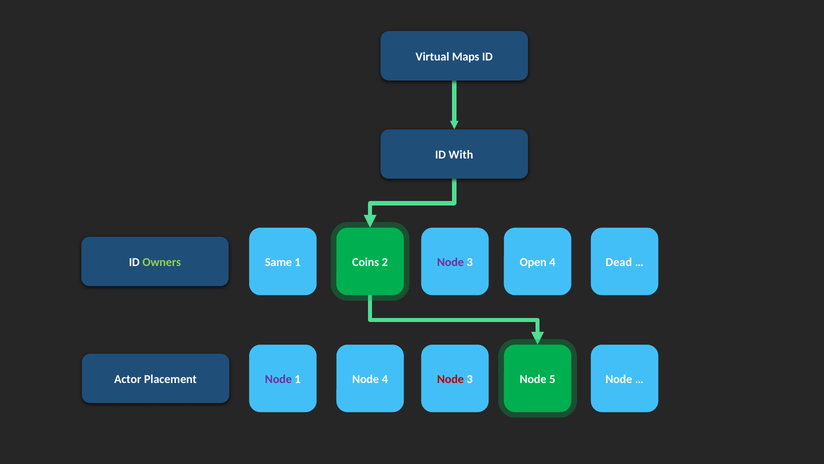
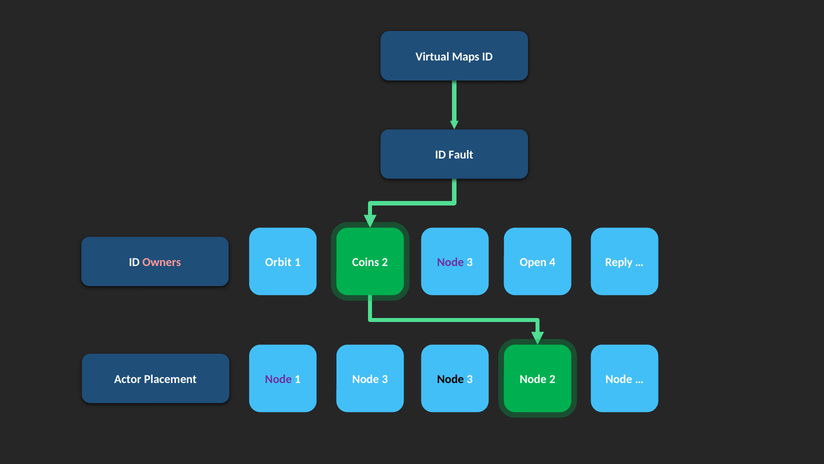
With: With -> Fault
Owners colour: light green -> pink
Same: Same -> Orbit
Dead: Dead -> Reply
4 at (385, 379): 4 -> 3
Node at (450, 379) colour: red -> black
Node 5: 5 -> 2
